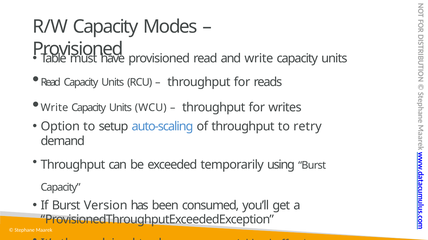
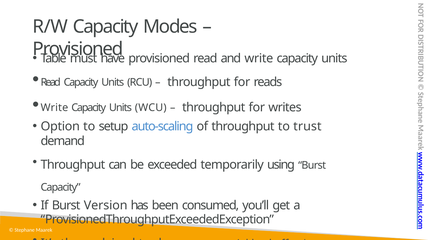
to retry: retry -> trust
